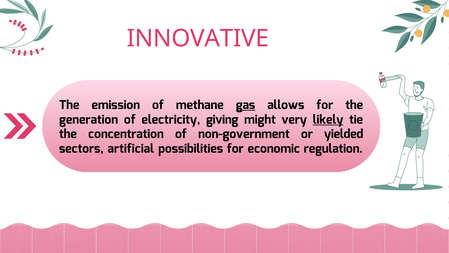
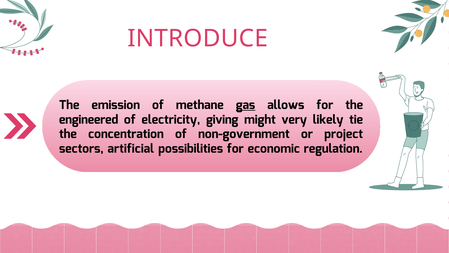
INNOVATIVE: INNOVATIVE -> INTRODUCE
generation: generation -> engineered
likely underline: present -> none
yielded: yielded -> project
